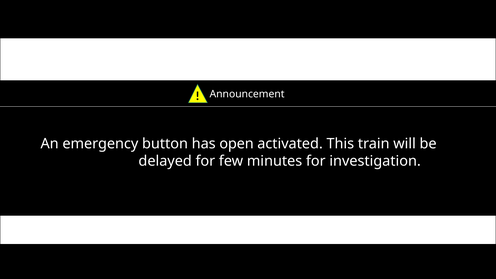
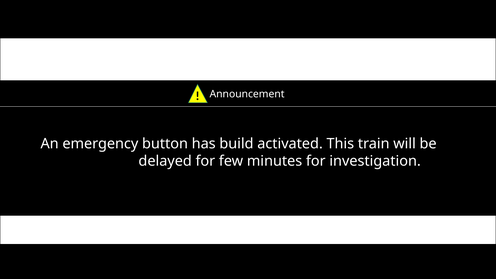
open: open -> build
